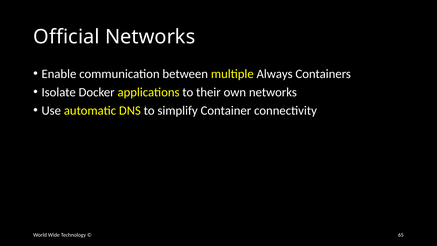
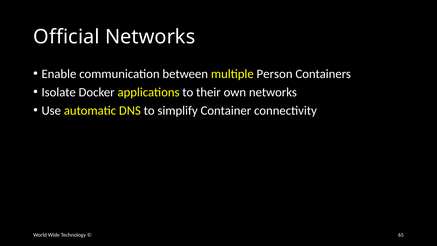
Always: Always -> Person
